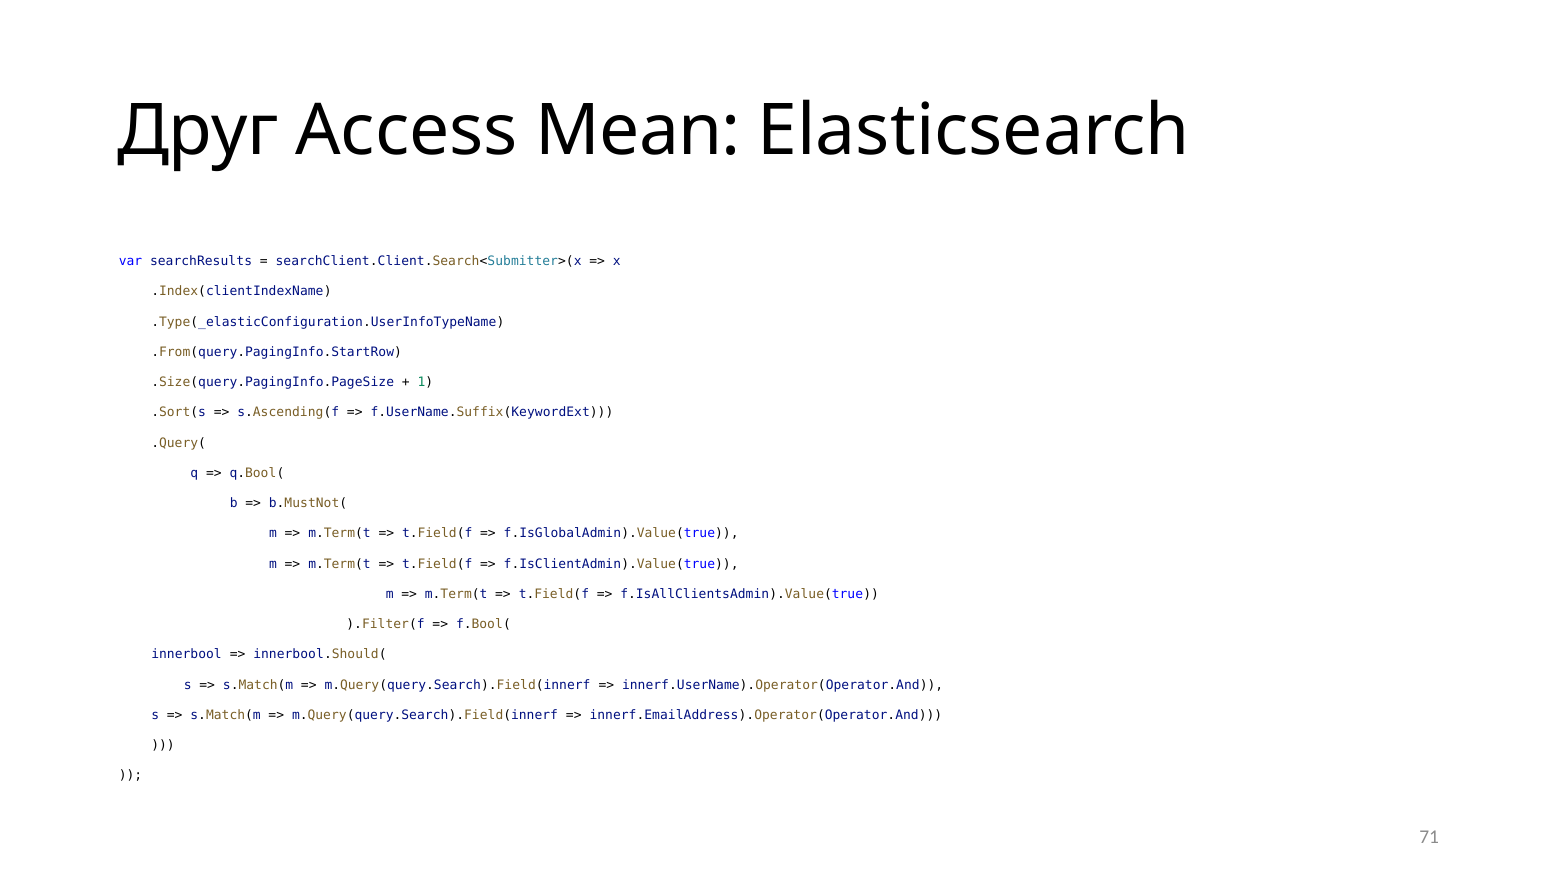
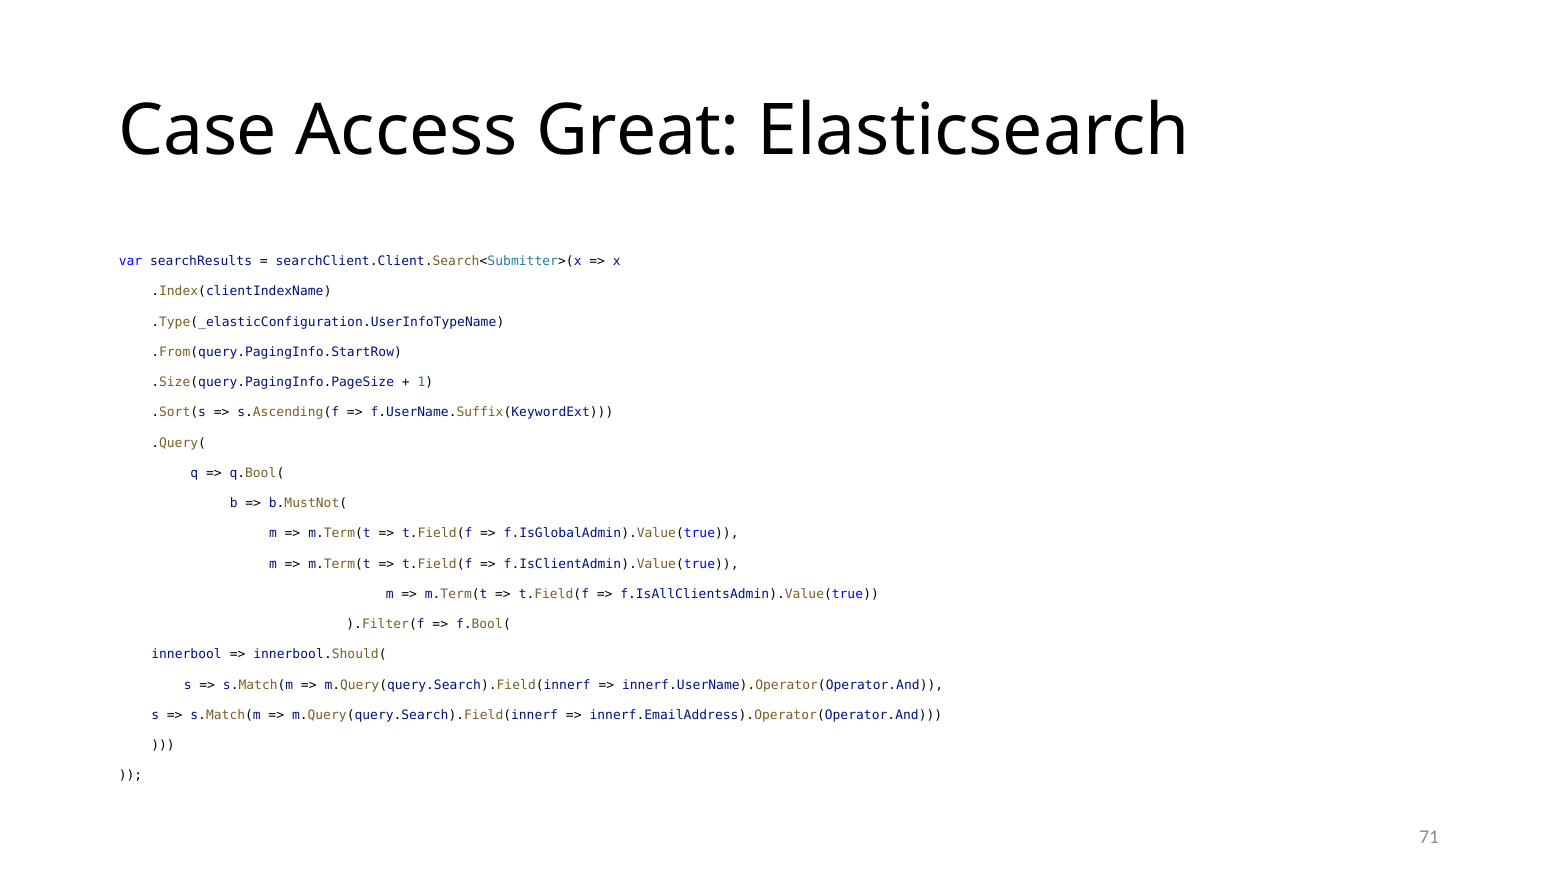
Друг: Друг -> Case
Mean: Mean -> Great
